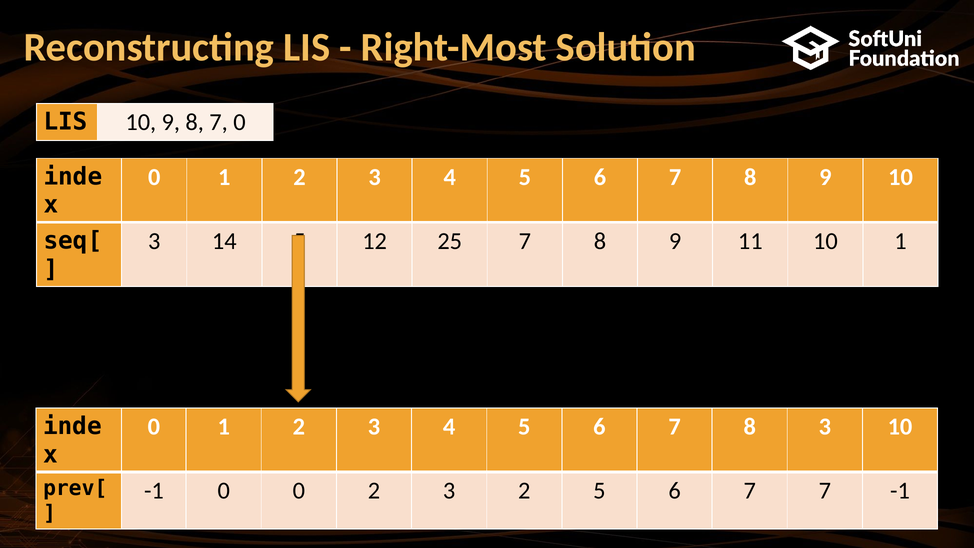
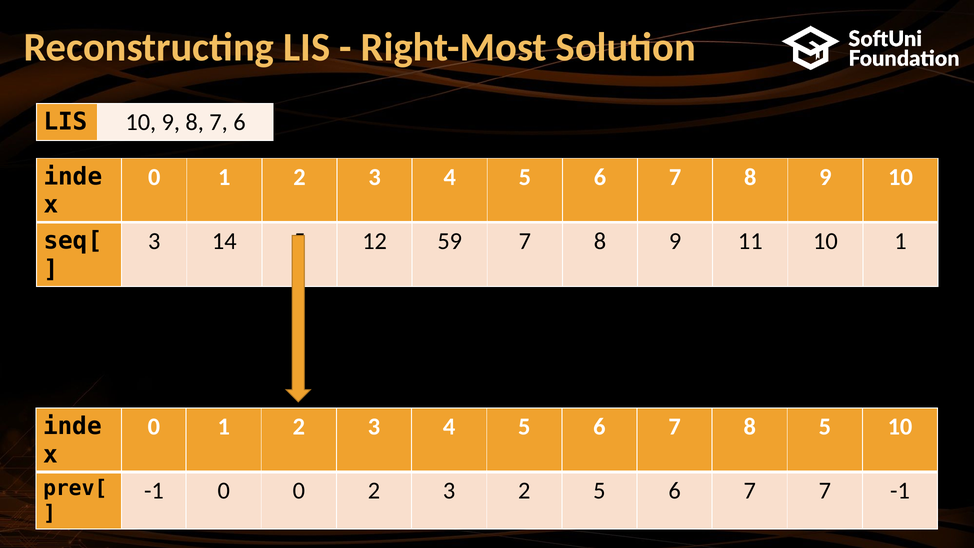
7 0: 0 -> 6
25: 25 -> 59
8 3: 3 -> 5
